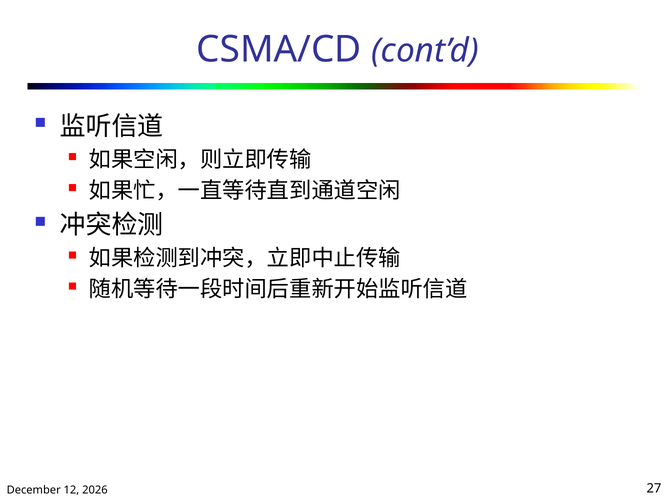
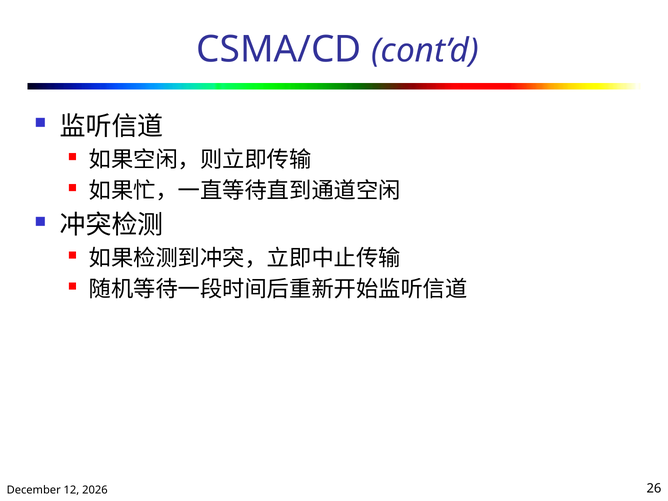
27: 27 -> 26
